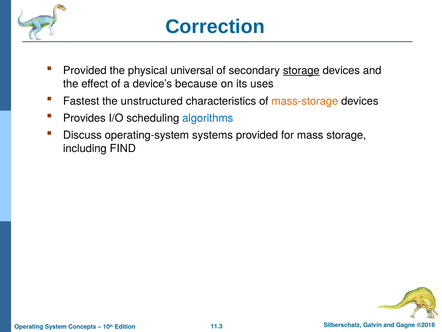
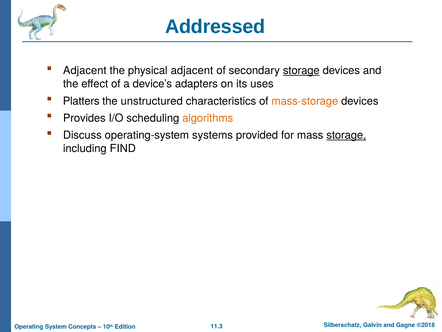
Correction: Correction -> Addressed
Provided at (85, 71): Provided -> Adjacent
physical universal: universal -> adjacent
because: because -> adapters
Fastest: Fastest -> Platters
algorithms colour: blue -> orange
storage at (346, 135) underline: none -> present
